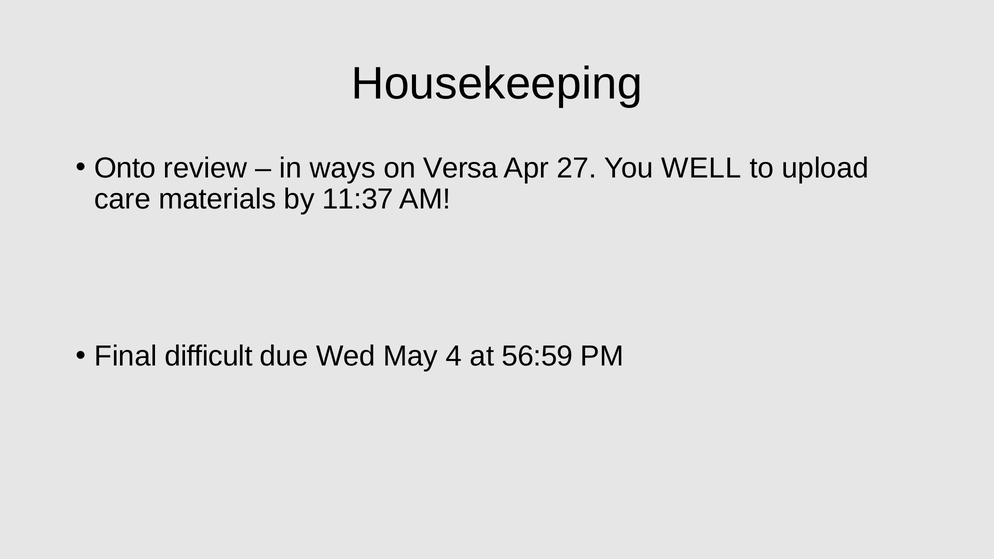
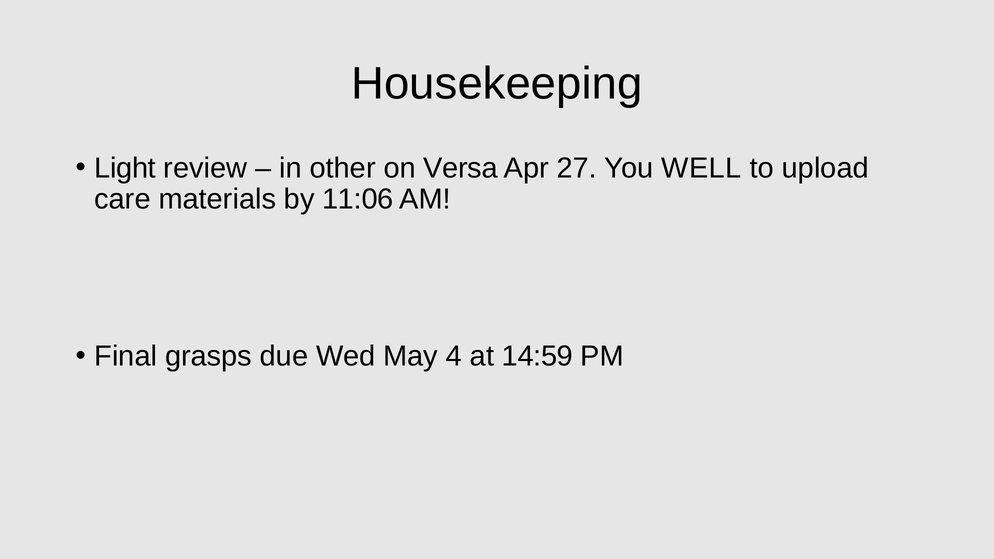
Onto: Onto -> Light
ways: ways -> other
11:37: 11:37 -> 11:06
difficult: difficult -> grasps
56:59: 56:59 -> 14:59
